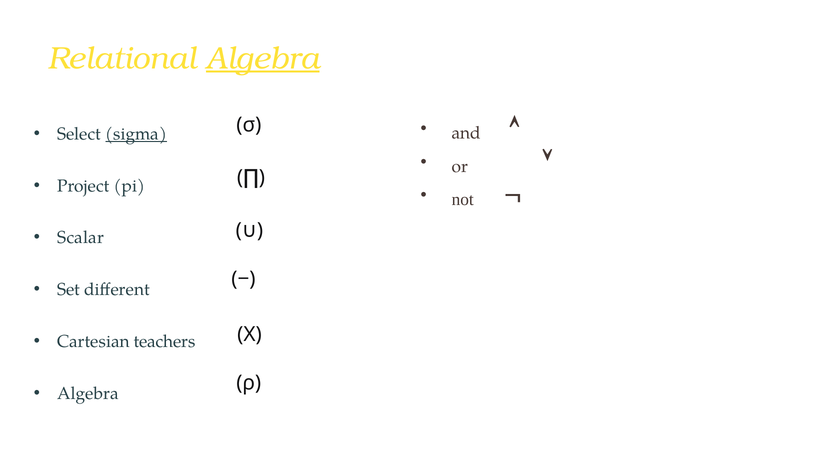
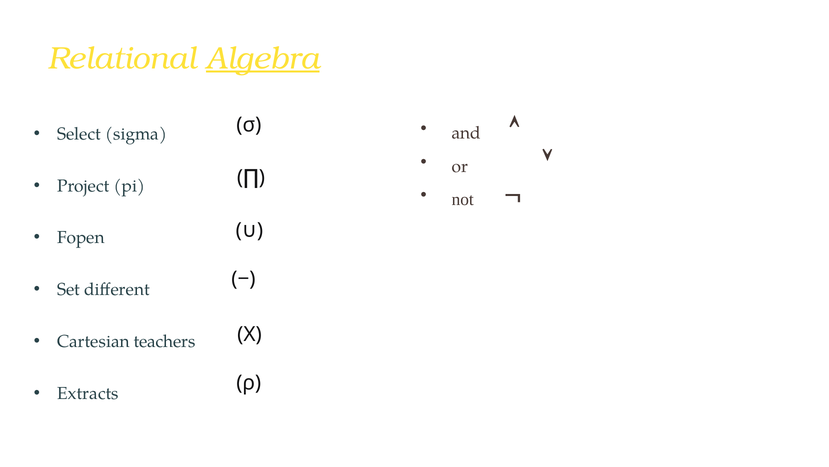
sigma underline: present -> none
Scalar: Scalar -> Fopen
Algebra at (88, 393): Algebra -> Extracts
